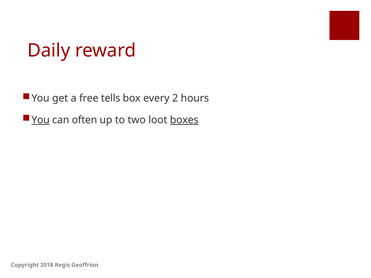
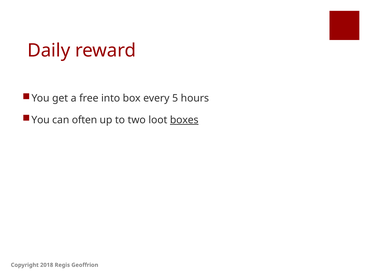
tells: tells -> into
2: 2 -> 5
You at (41, 120) underline: present -> none
